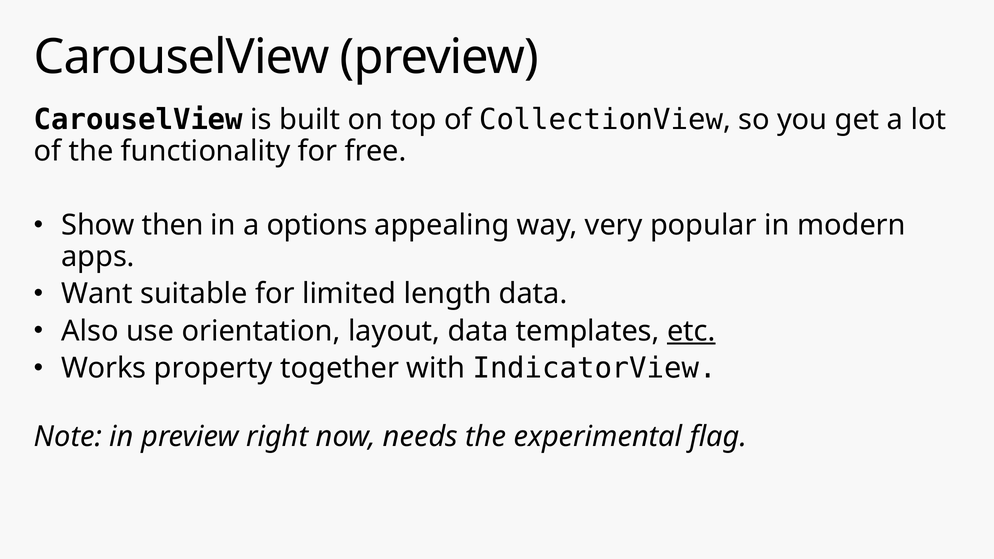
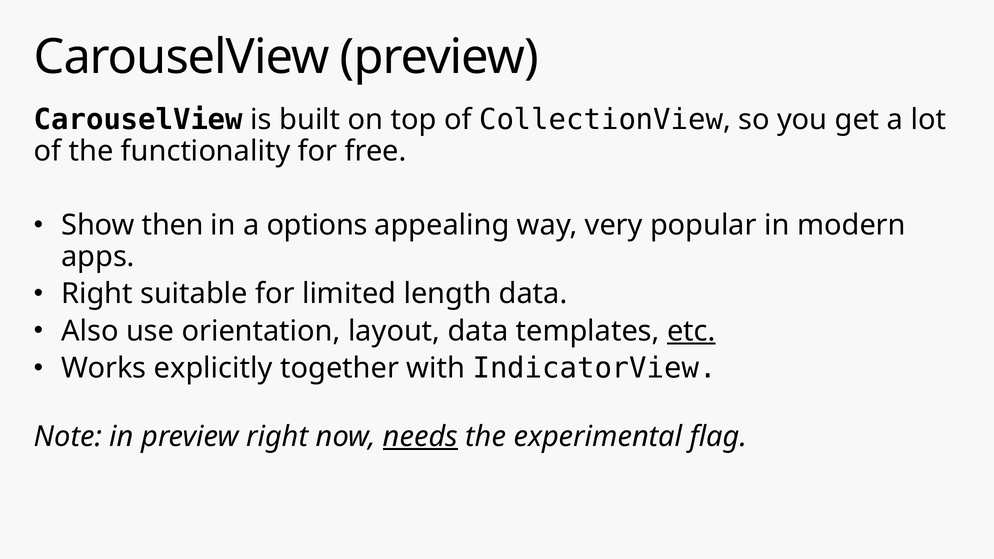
Want at (97, 294): Want -> Right
property: property -> explicitly
needs underline: none -> present
